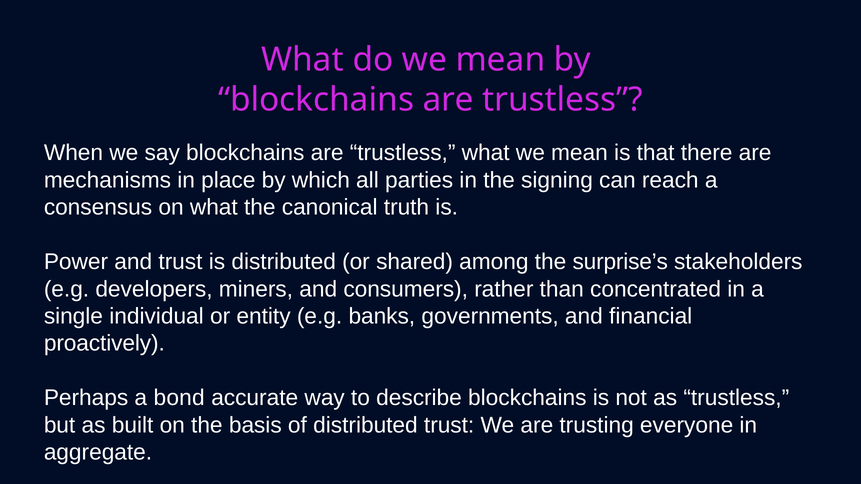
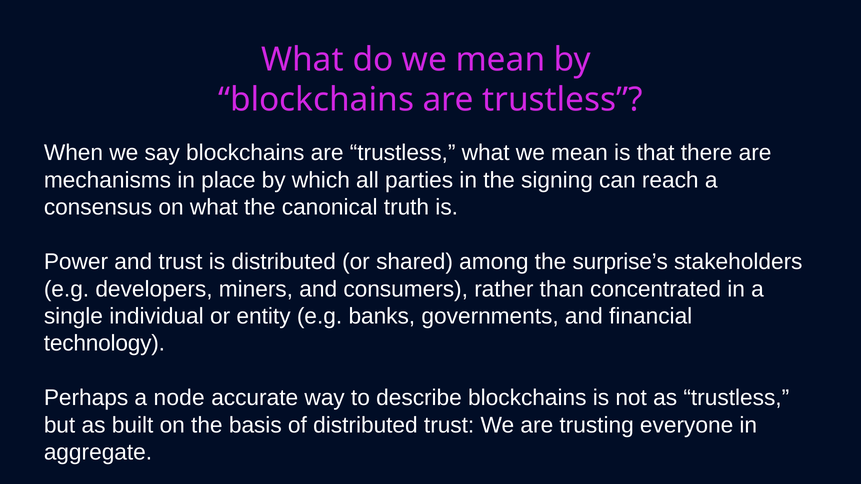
proactively: proactively -> technology
bond: bond -> node
